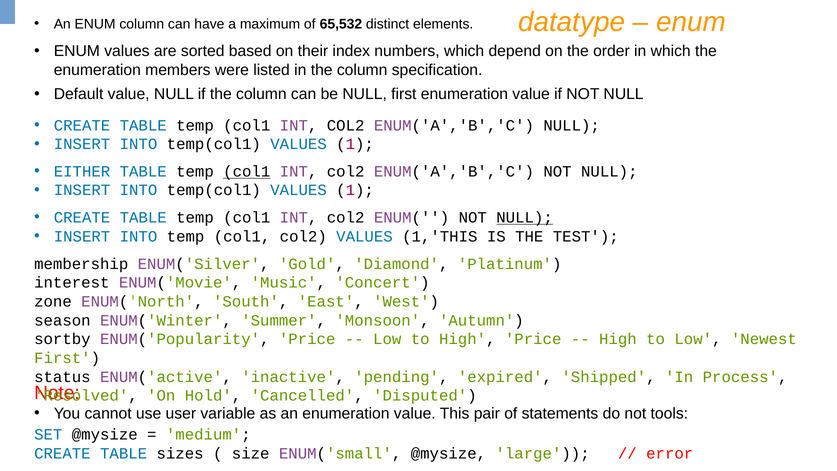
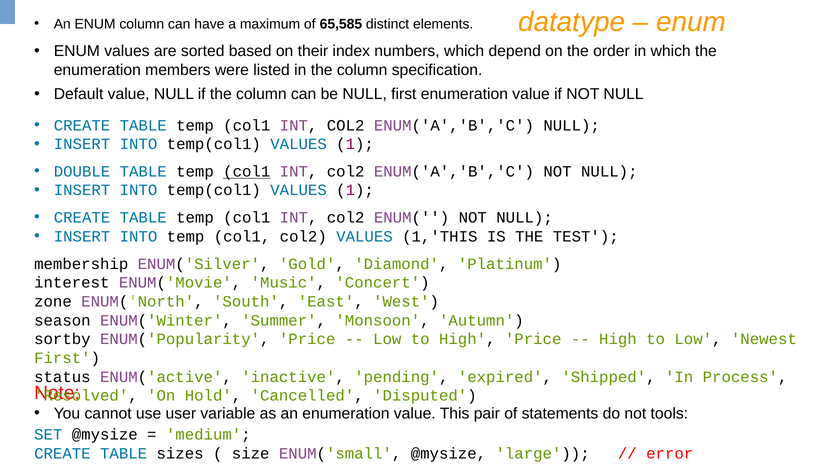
65,532: 65,532 -> 65,585
EITHER: EITHER -> DOUBLE
NULL at (525, 217) underline: present -> none
